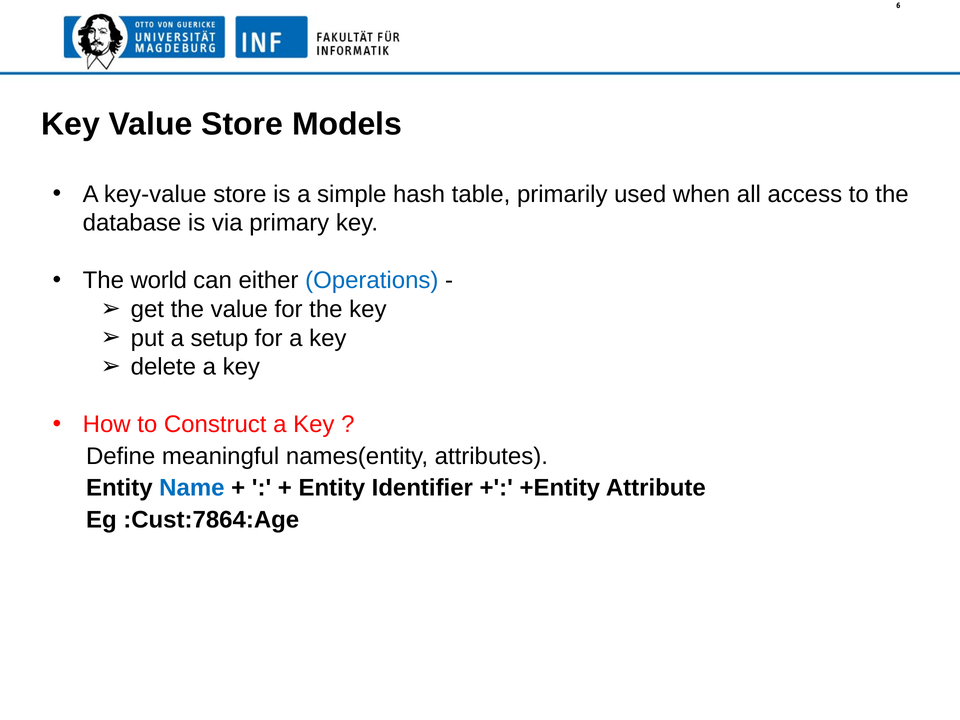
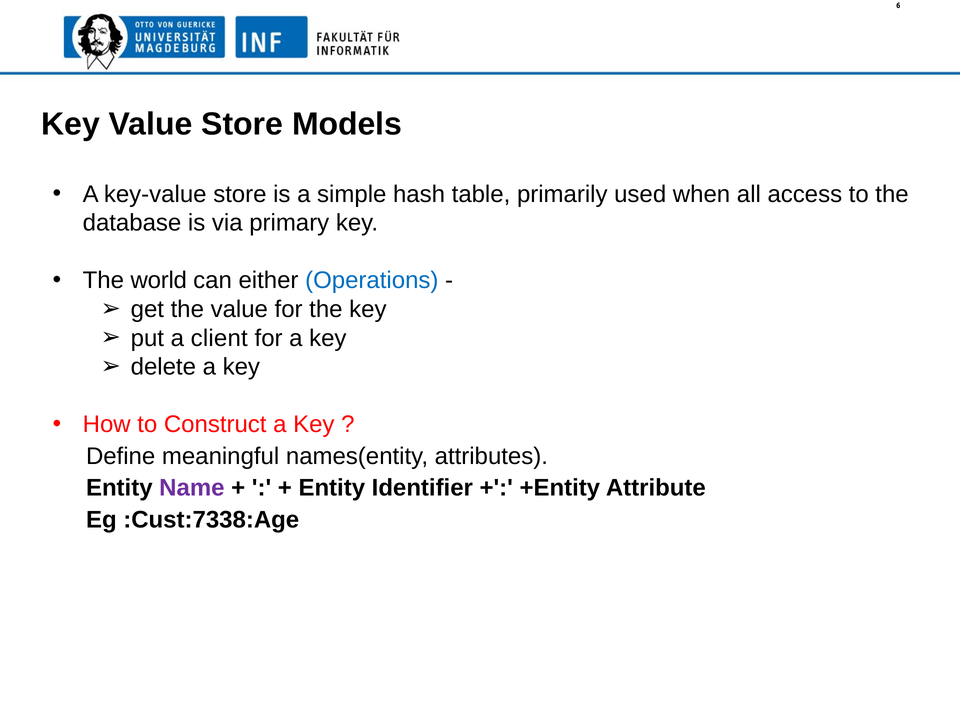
setup: setup -> client
Name colour: blue -> purple
:Cust:7864:Age: :Cust:7864:Age -> :Cust:7338:Age
